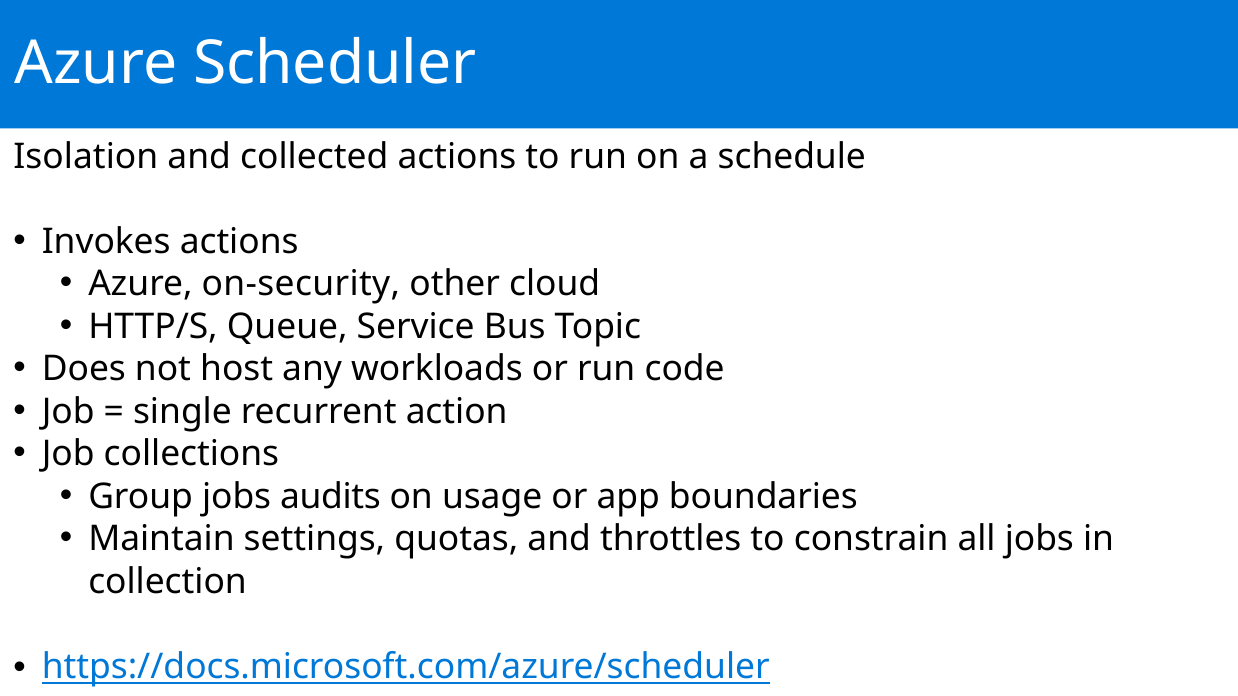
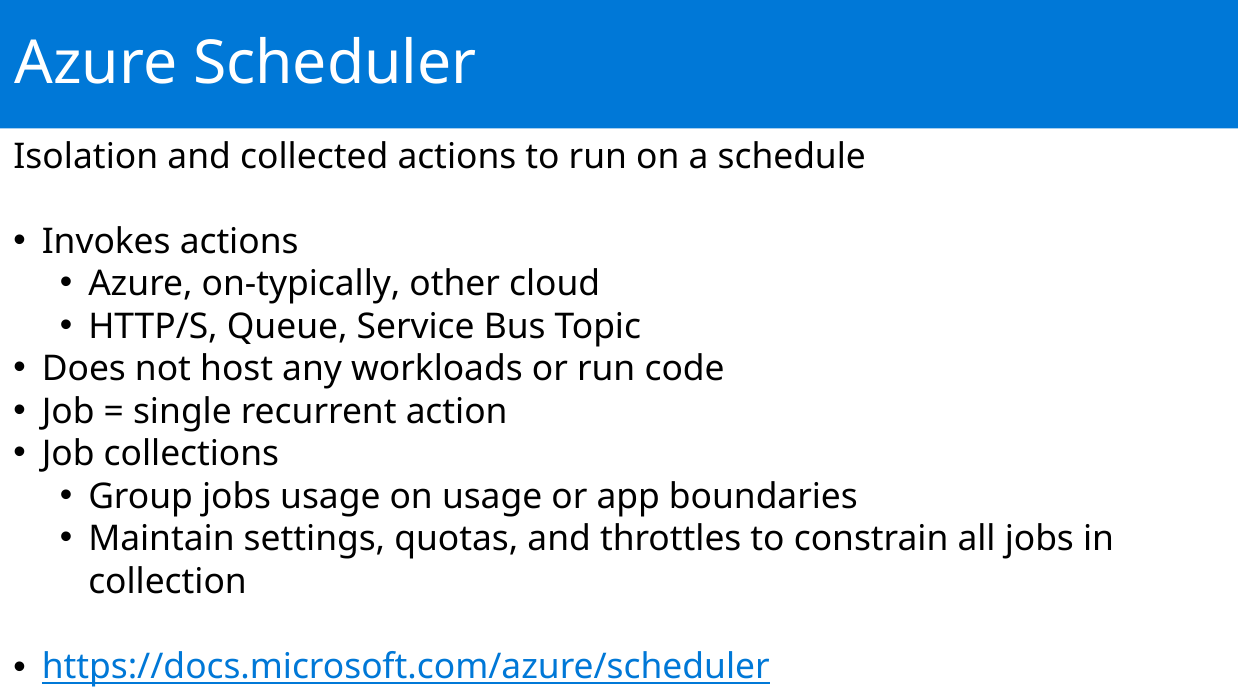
on-security: on-security -> on-typically
jobs audits: audits -> usage
